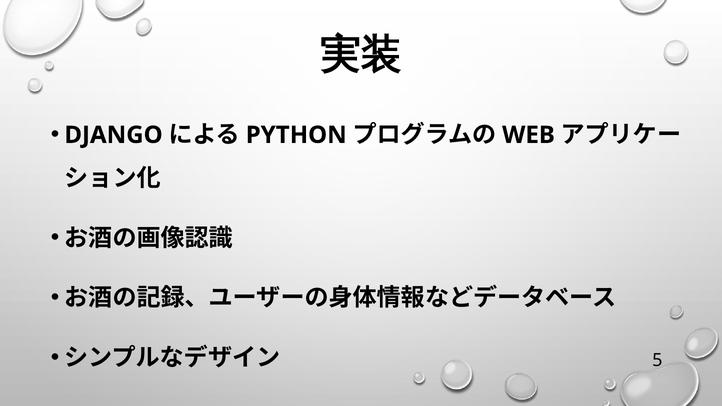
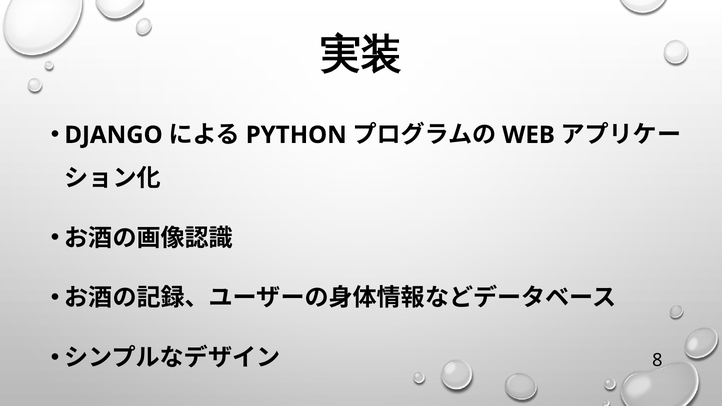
5: 5 -> 8
